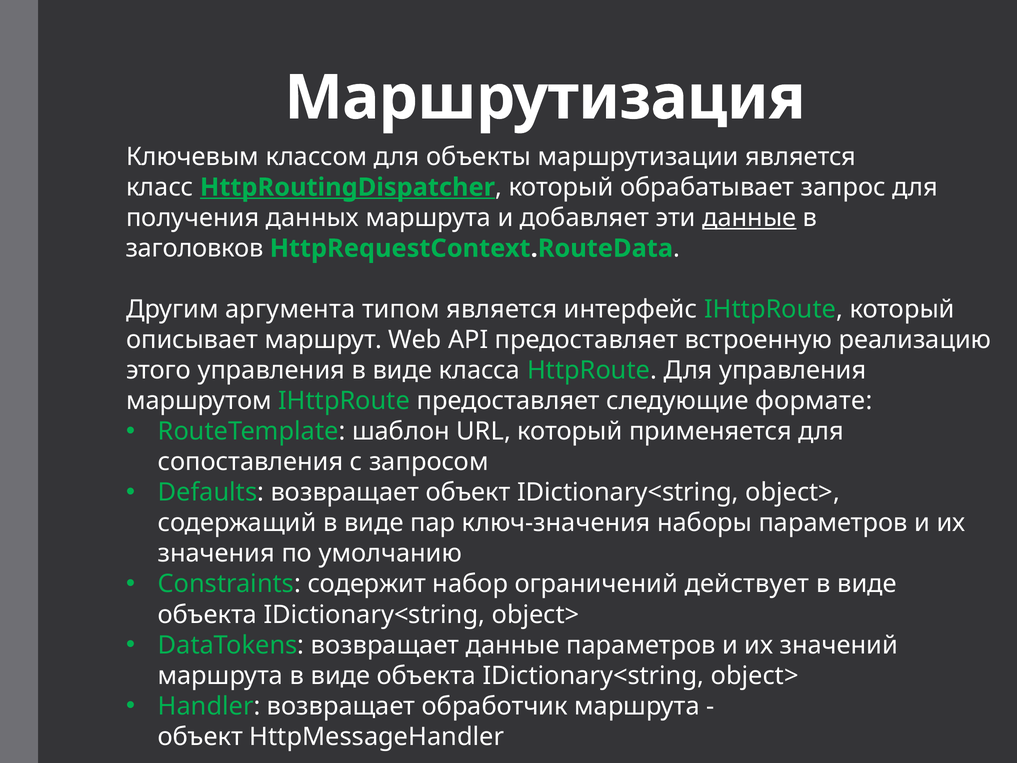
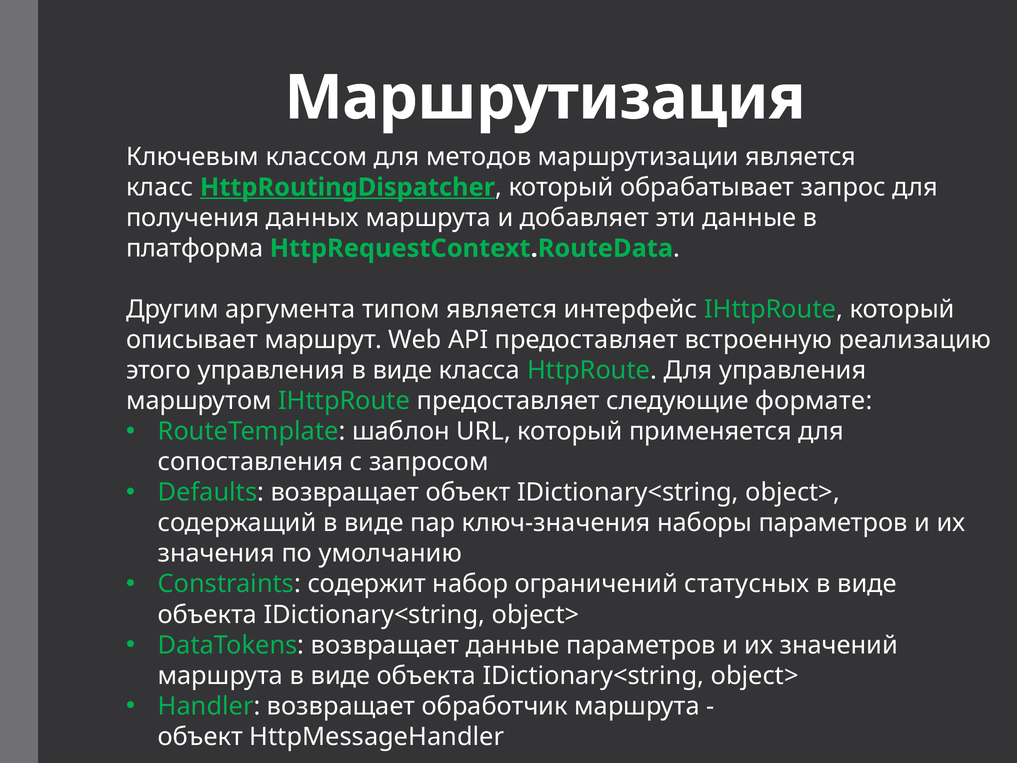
объекты: объекты -> методов
данные at (749, 218) underline: present -> none
заголовков: заголовков -> платформа
действует: действует -> статусных
